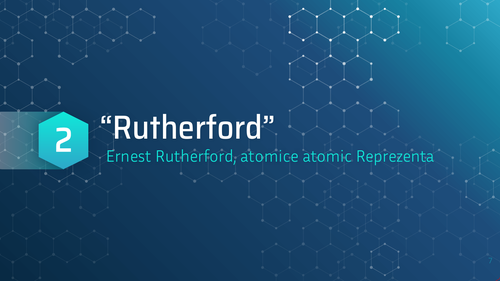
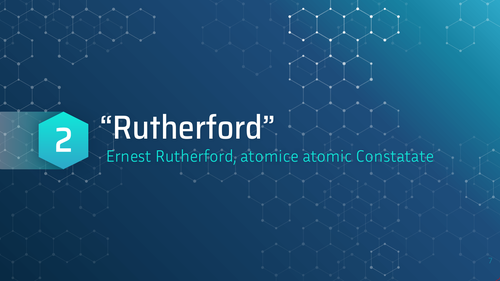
Reprezenta: Reprezenta -> Constatate
